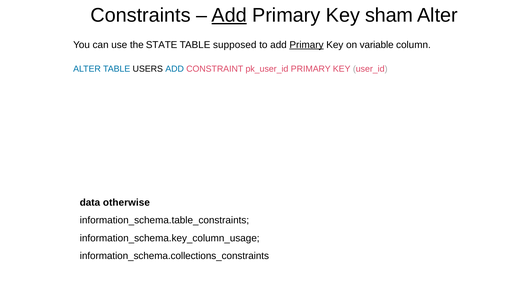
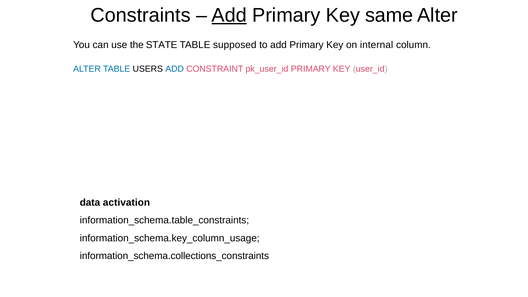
sham: sham -> same
Primary at (307, 45) underline: present -> none
variable: variable -> internal
otherwise: otherwise -> activation
